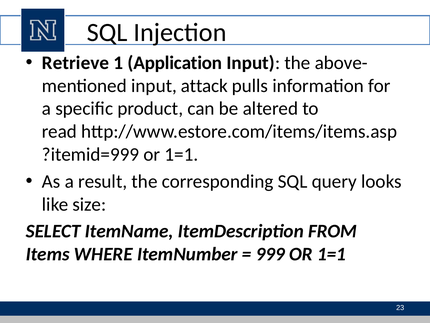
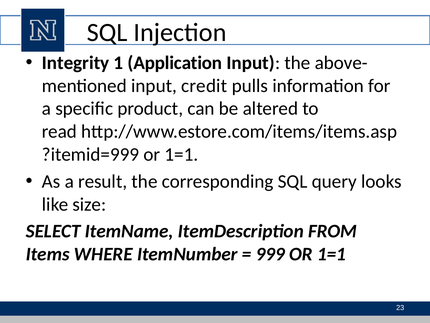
Retrieve: Retrieve -> Integrity
attack: attack -> credit
